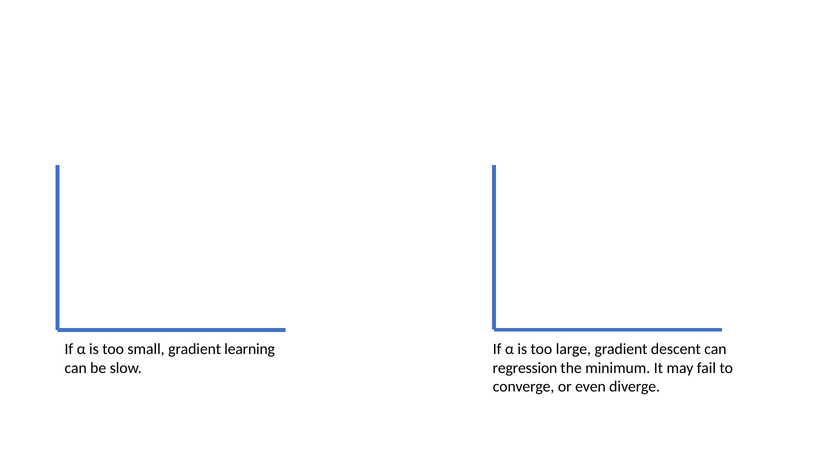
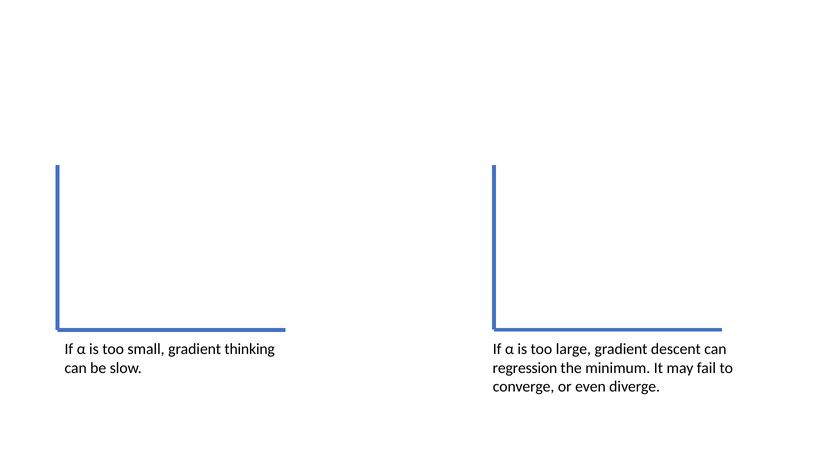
learning: learning -> thinking
